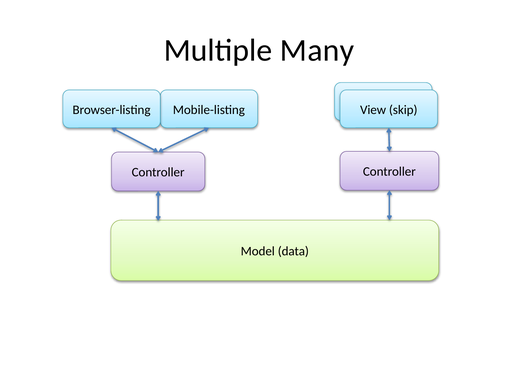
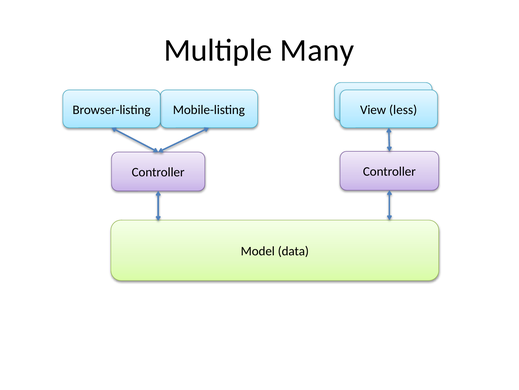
skip: skip -> less
